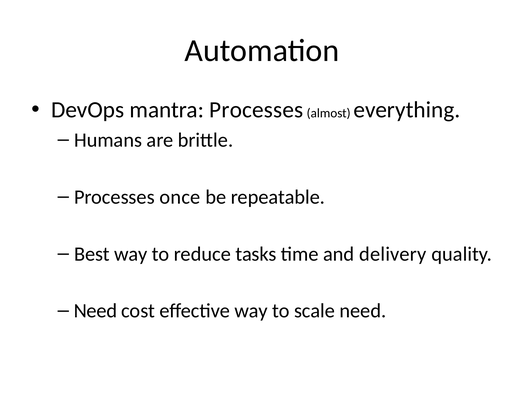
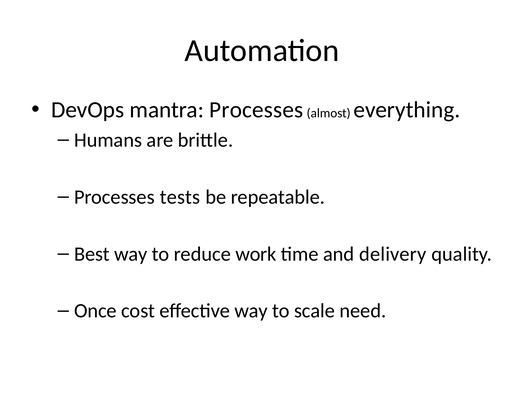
once: once -> tests
tasks: tasks -> work
Need at (95, 311): Need -> Once
